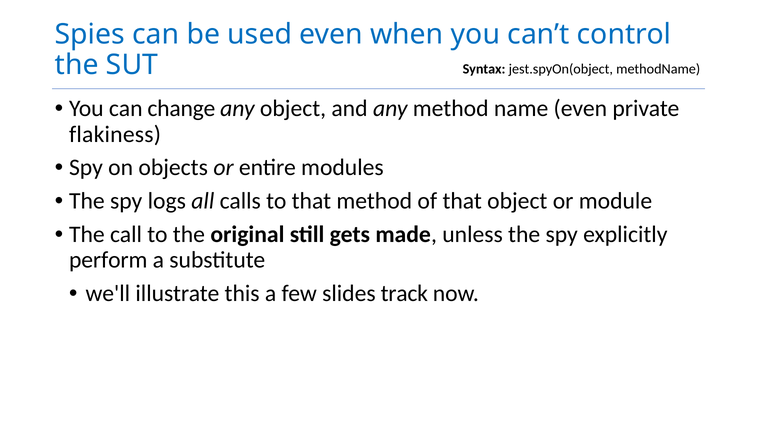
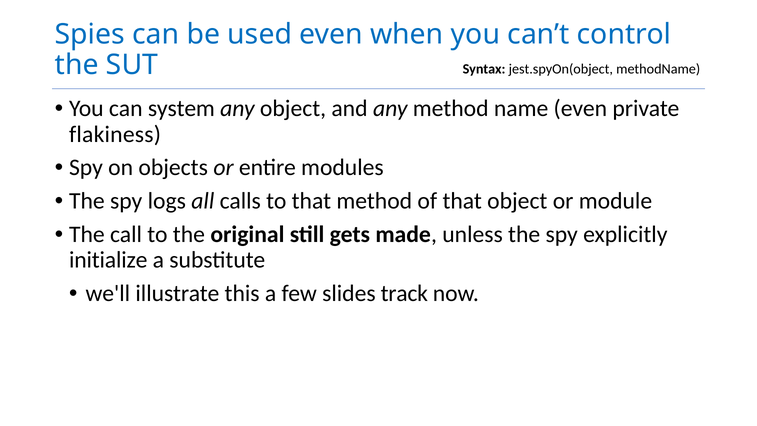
change: change -> system
perform: perform -> initialize
